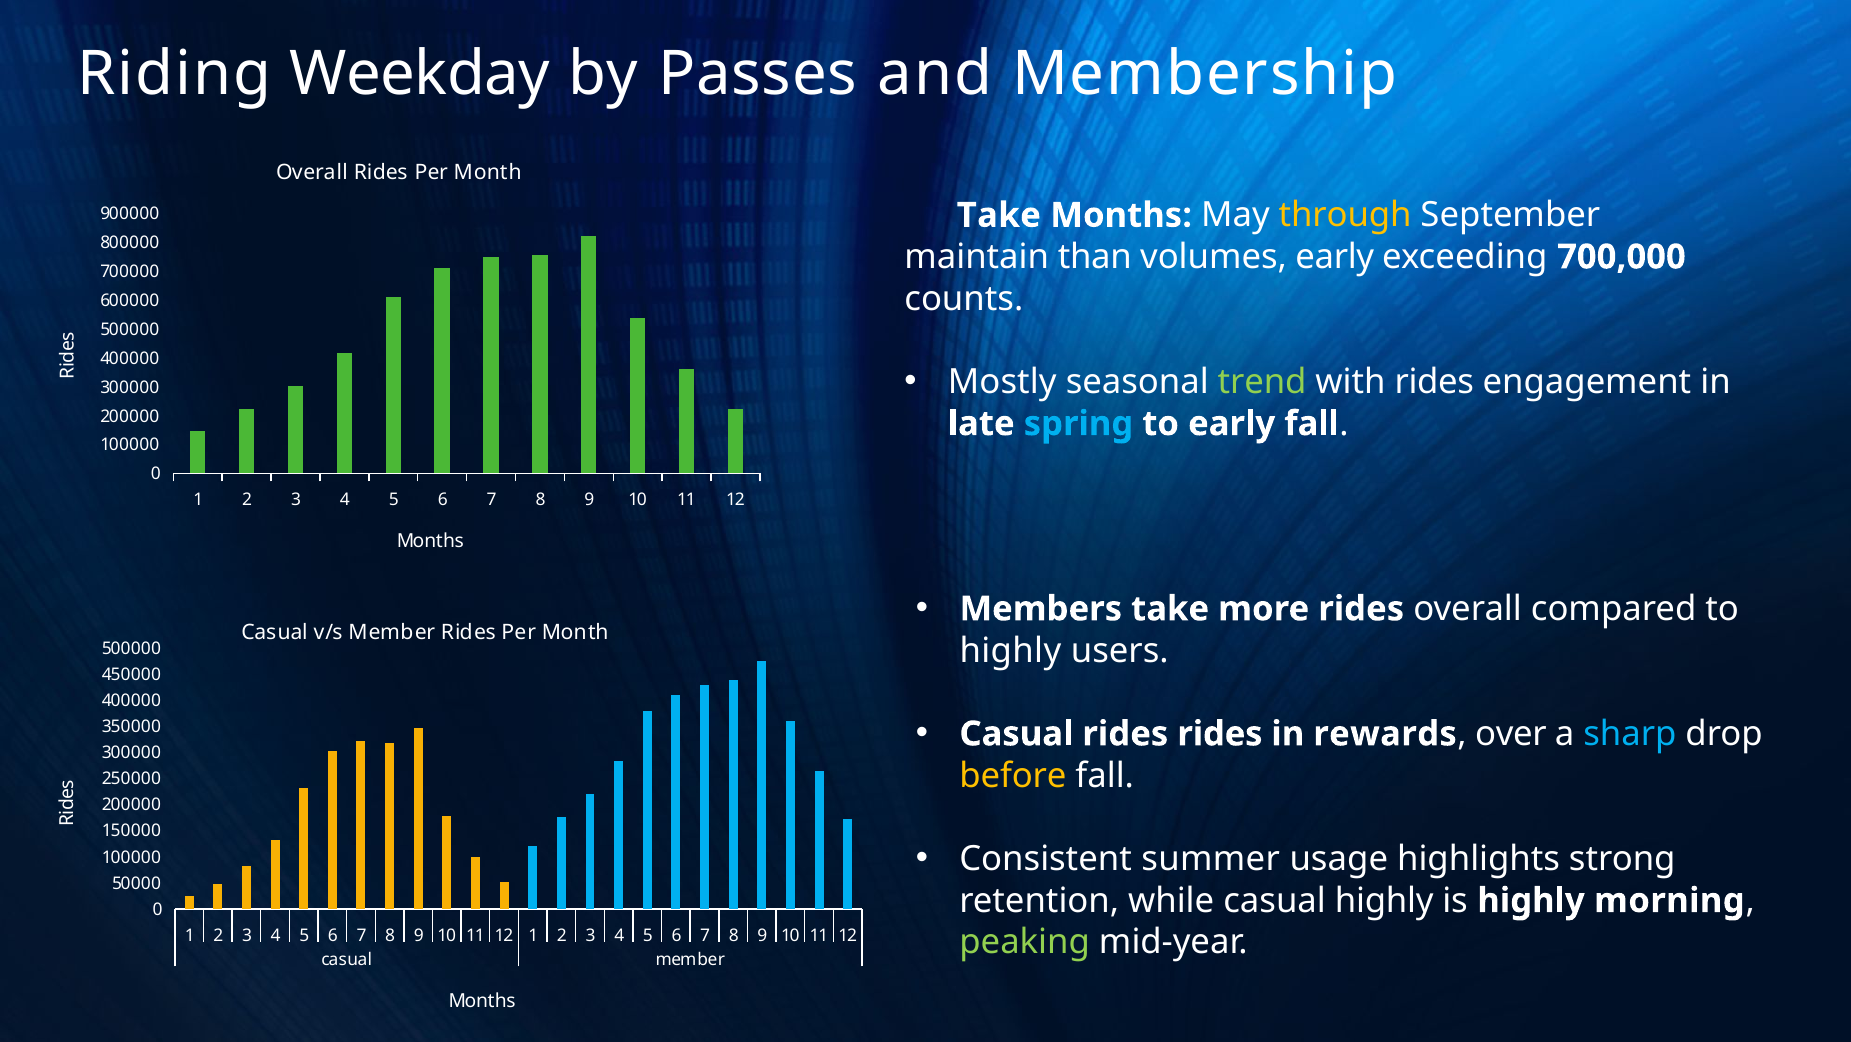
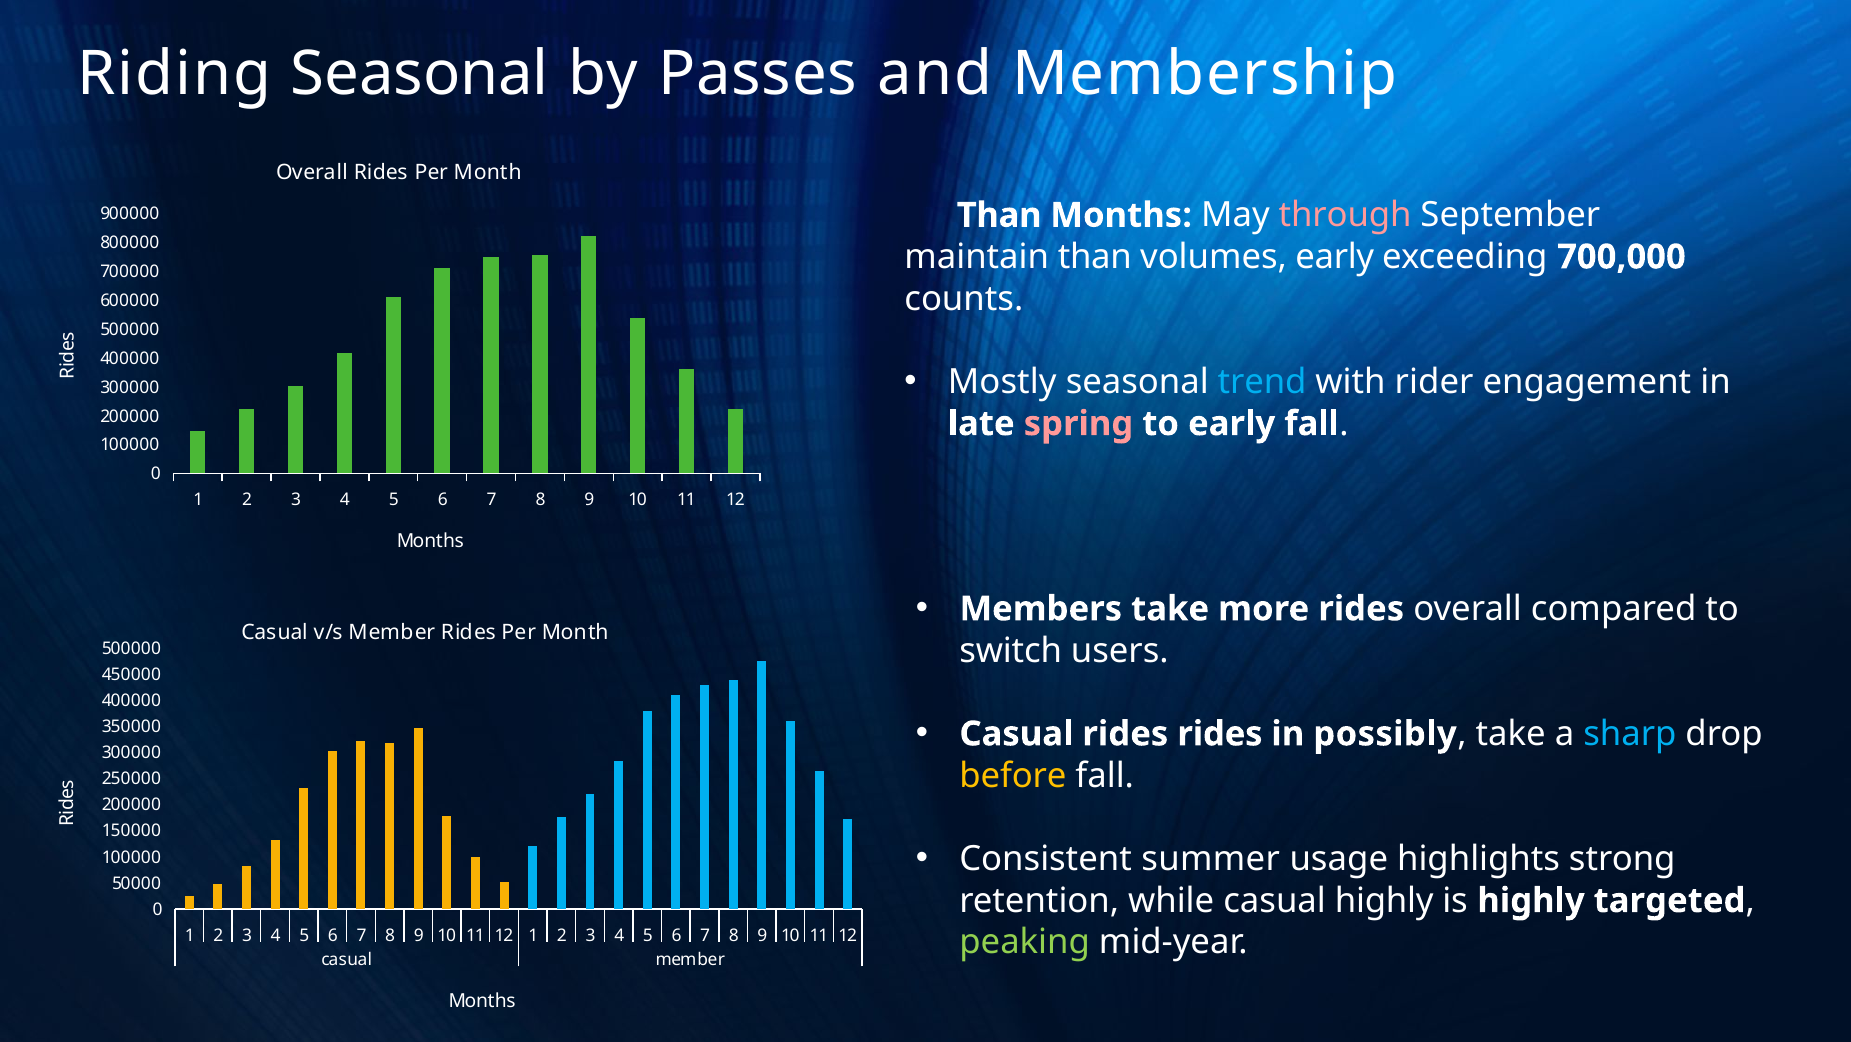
Riding Weekday: Weekday -> Seasonal
Take at (999, 215): Take -> Than
through colour: yellow -> pink
trend colour: light green -> light blue
with rides: rides -> rider
spring colour: light blue -> pink
highly at (1010, 650): highly -> switch
rewards: rewards -> possibly
over at (1511, 734): over -> take
morning: morning -> targeted
